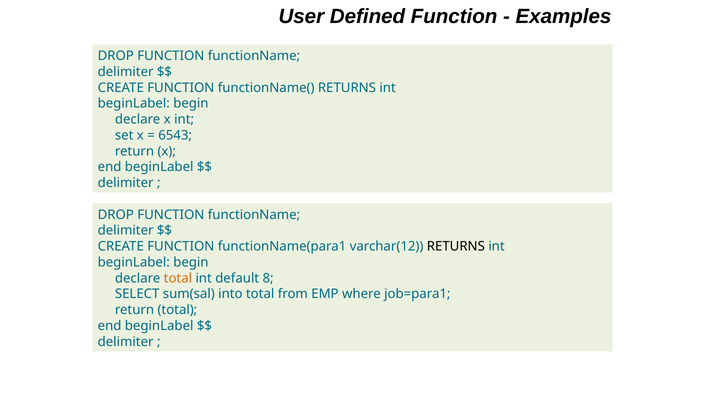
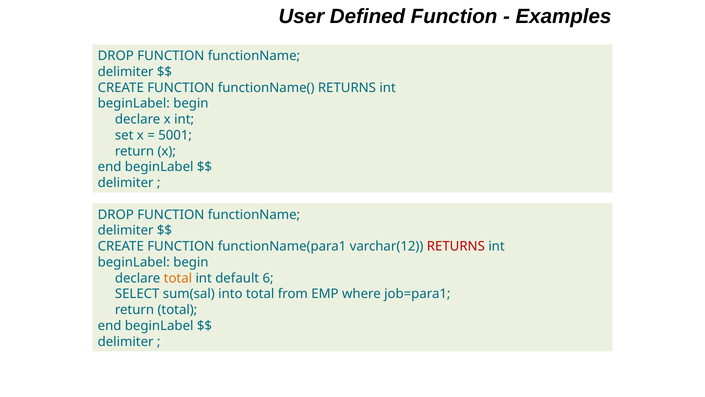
6543: 6543 -> 5001
RETURNS at (456, 246) colour: black -> red
8: 8 -> 6
